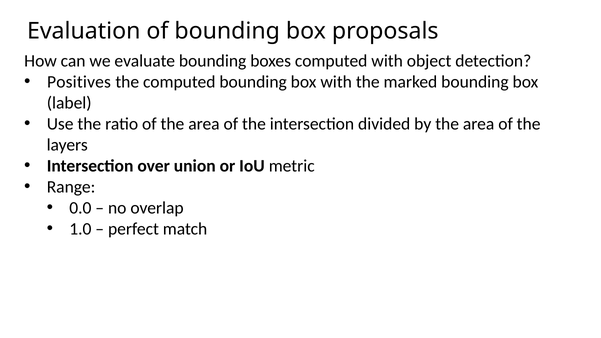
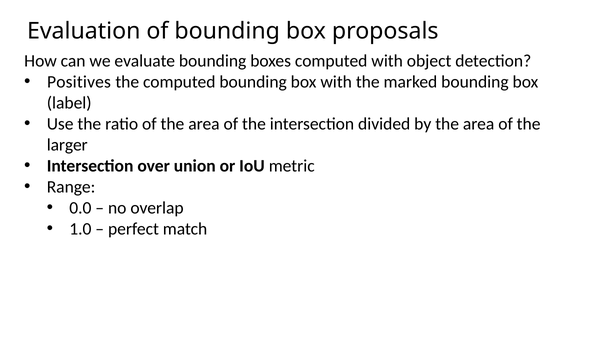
layers: layers -> larger
